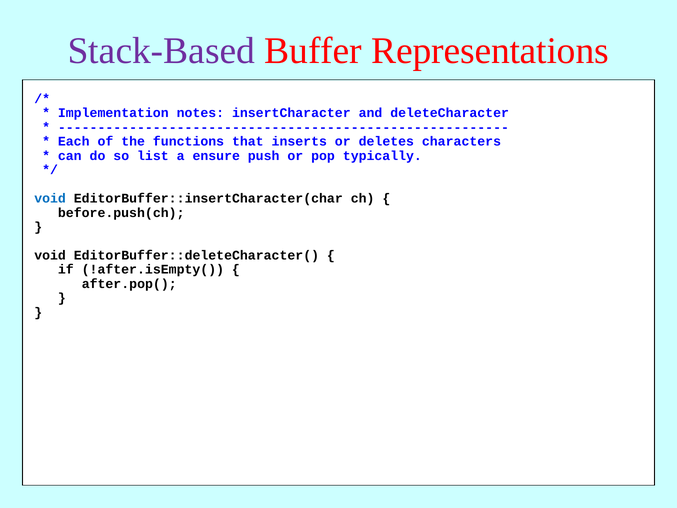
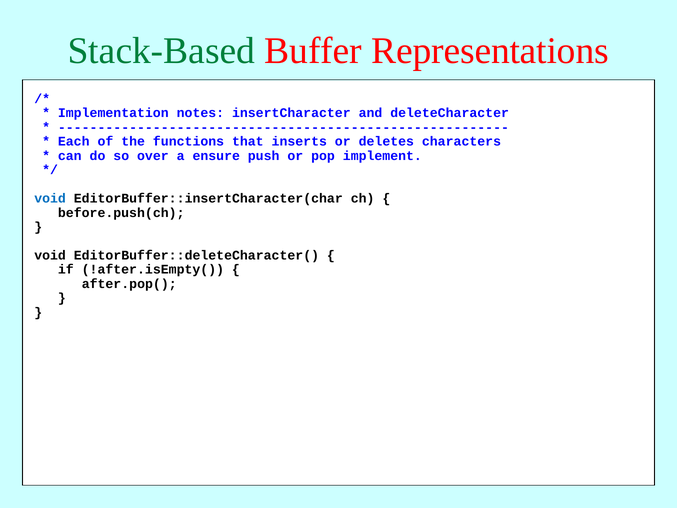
Stack-Based colour: purple -> green
list: list -> over
typically: typically -> implement
